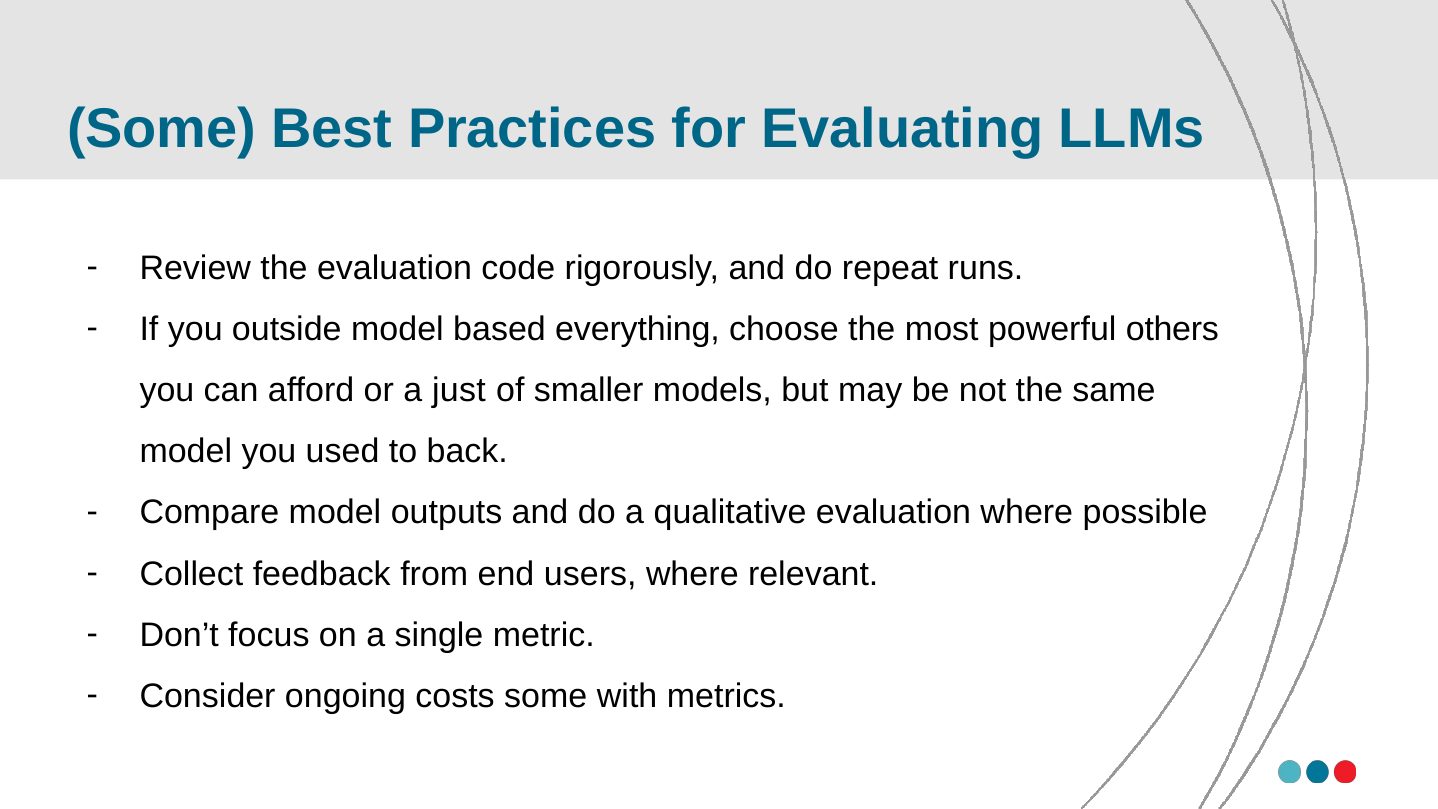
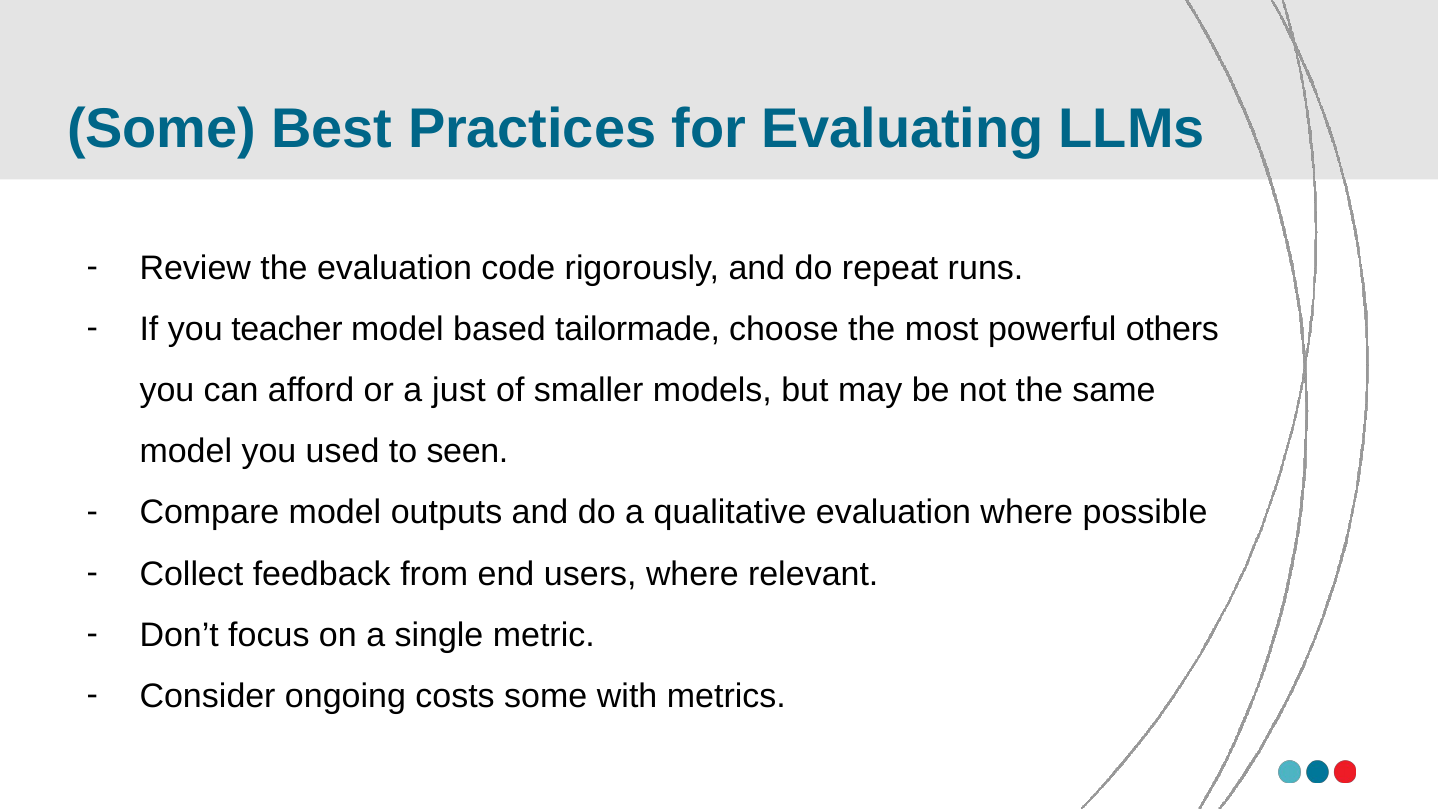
outside: outside -> teacher
everything: everything -> tailormade
back: back -> seen
